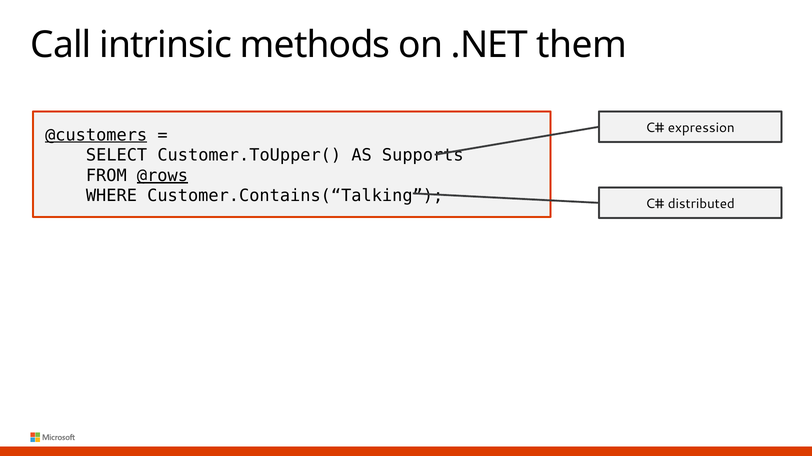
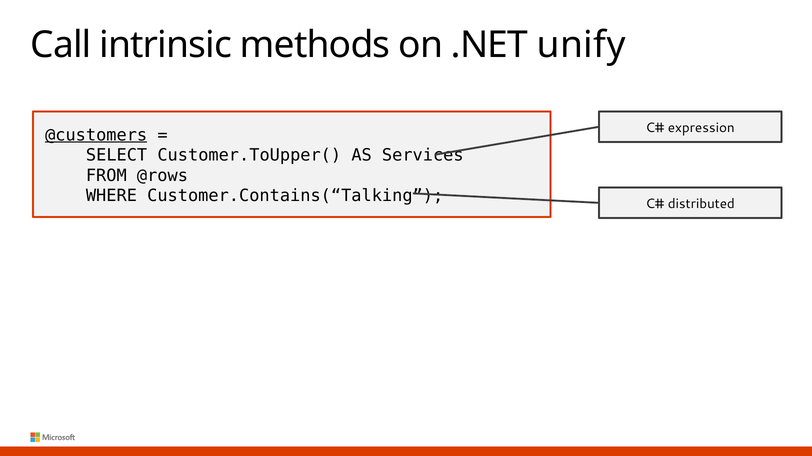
them: them -> unify
Supports: Supports -> Services
@rows underline: present -> none
